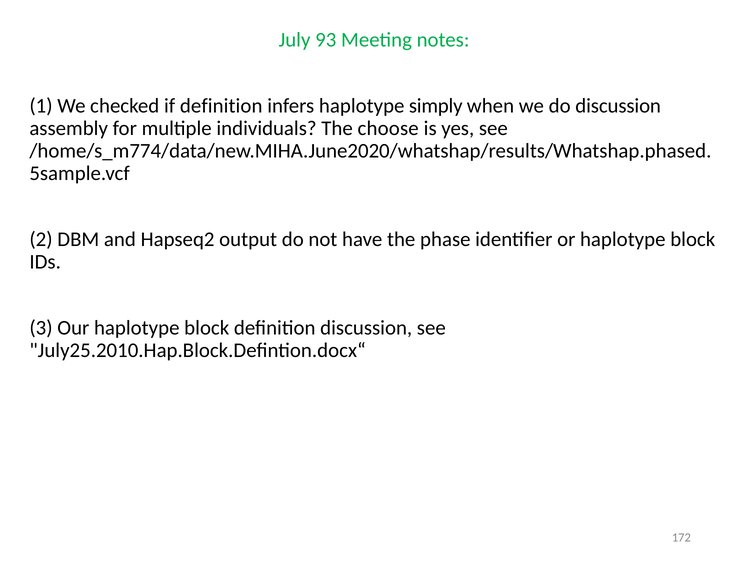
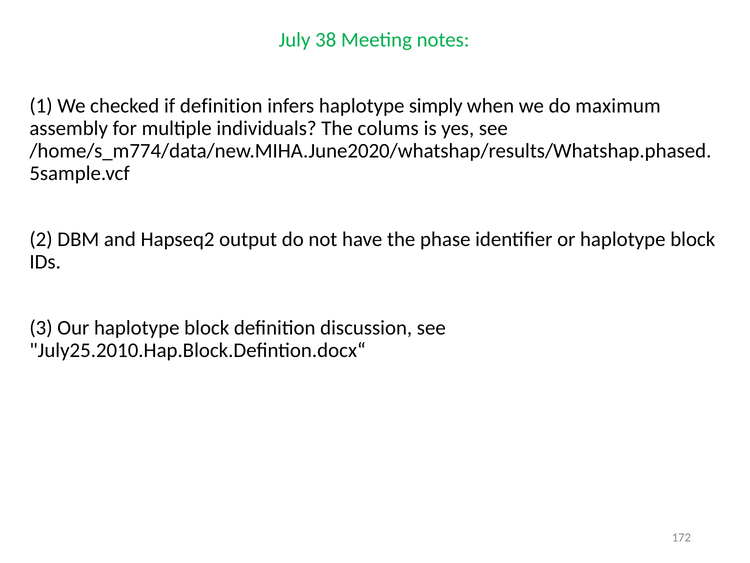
93: 93 -> 38
do discussion: discussion -> maximum
choose: choose -> colums
